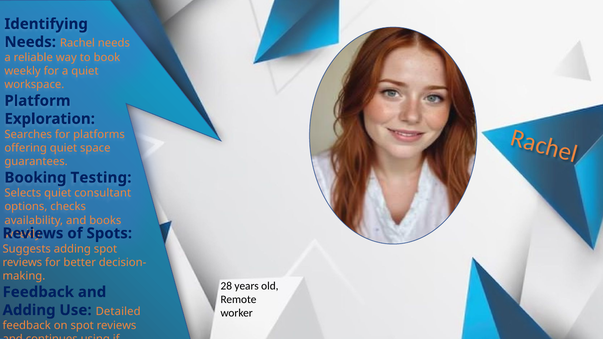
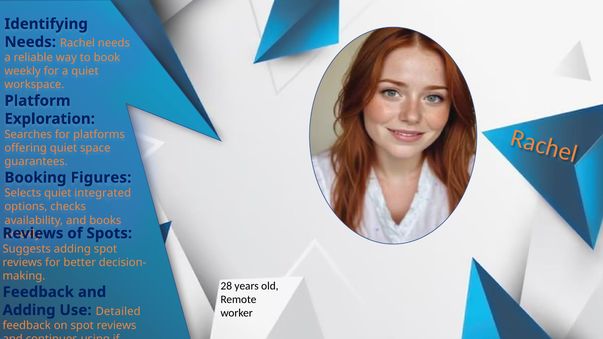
Testing: Testing -> Figures
consultant: consultant -> integrated
